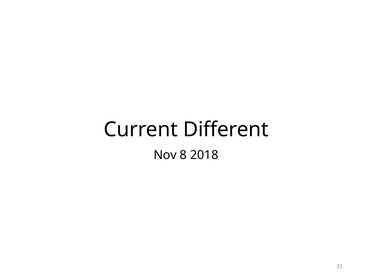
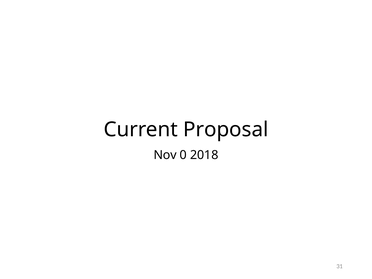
Different: Different -> Proposal
8: 8 -> 0
